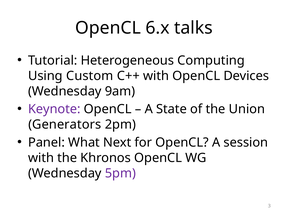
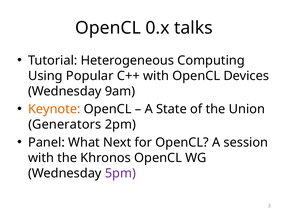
6.x: 6.x -> 0.x
Custom: Custom -> Popular
Keynote colour: purple -> orange
